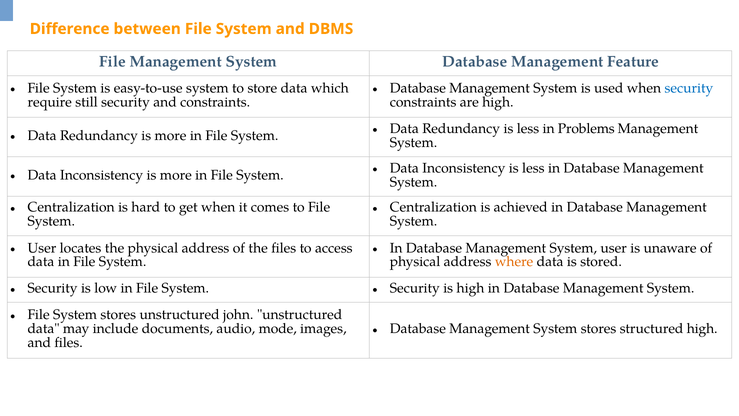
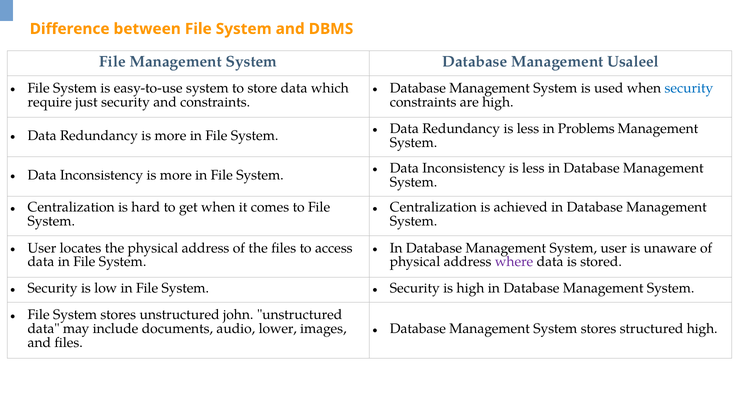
Feature: Feature -> Usaleel
still: still -> just
where colour: orange -> purple
mode: mode -> lower
